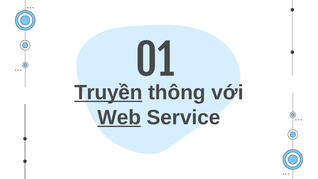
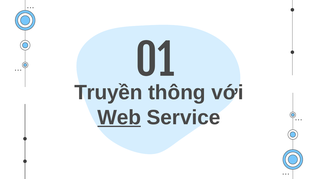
Truyền underline: present -> none
